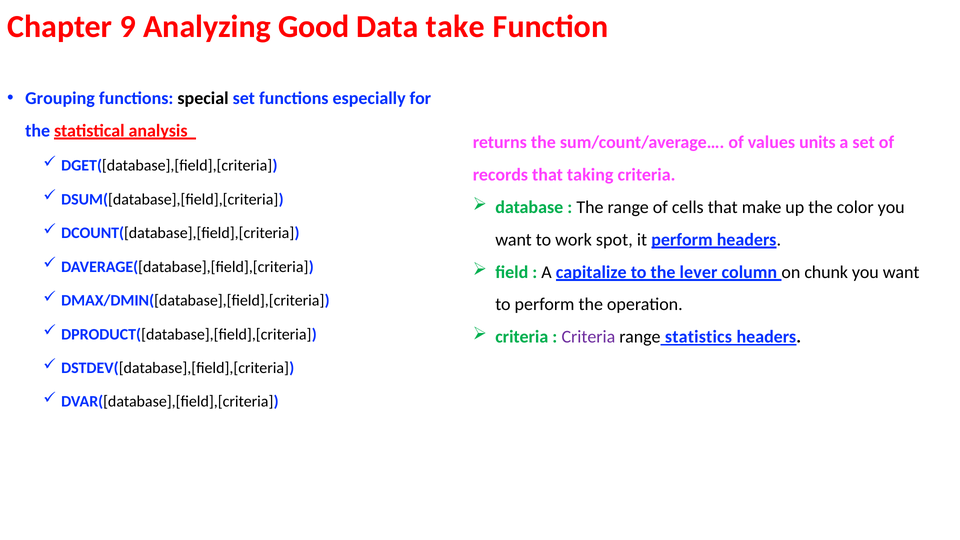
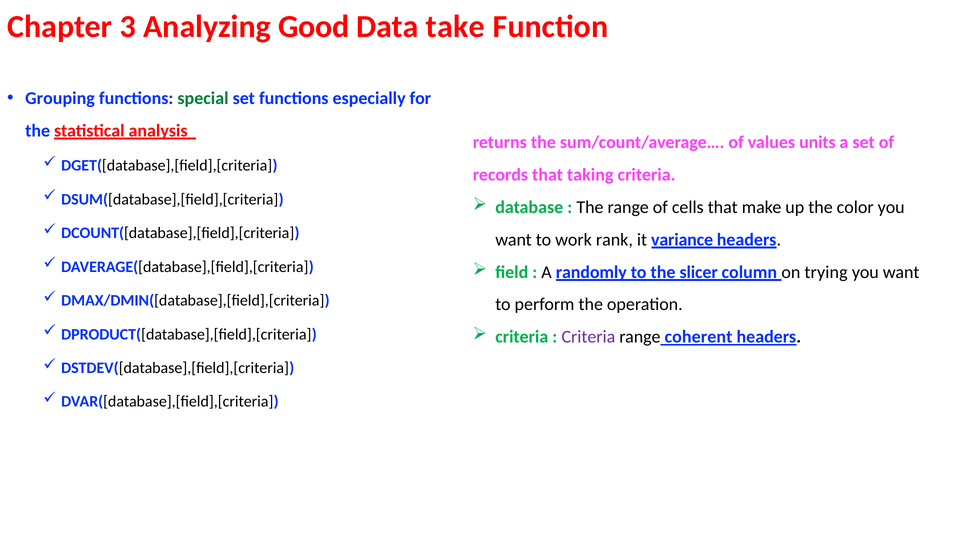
9: 9 -> 3
special colour: black -> green
spot: spot -> rank
it perform: perform -> variance
capitalize: capitalize -> randomly
lever: lever -> slicer
chunk: chunk -> trying
statistics: statistics -> coherent
